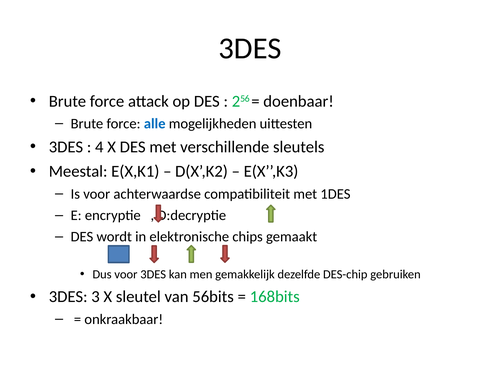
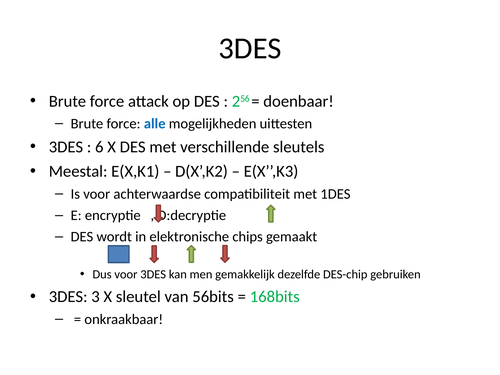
4: 4 -> 6
